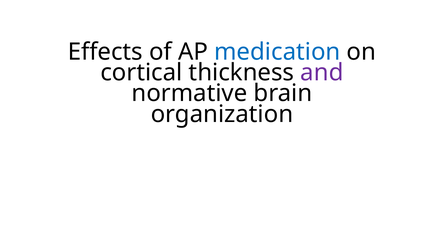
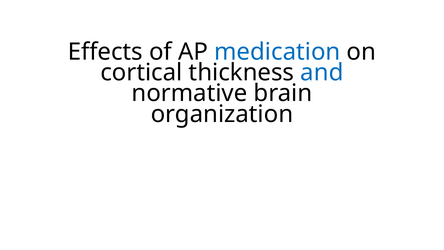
and colour: purple -> blue
